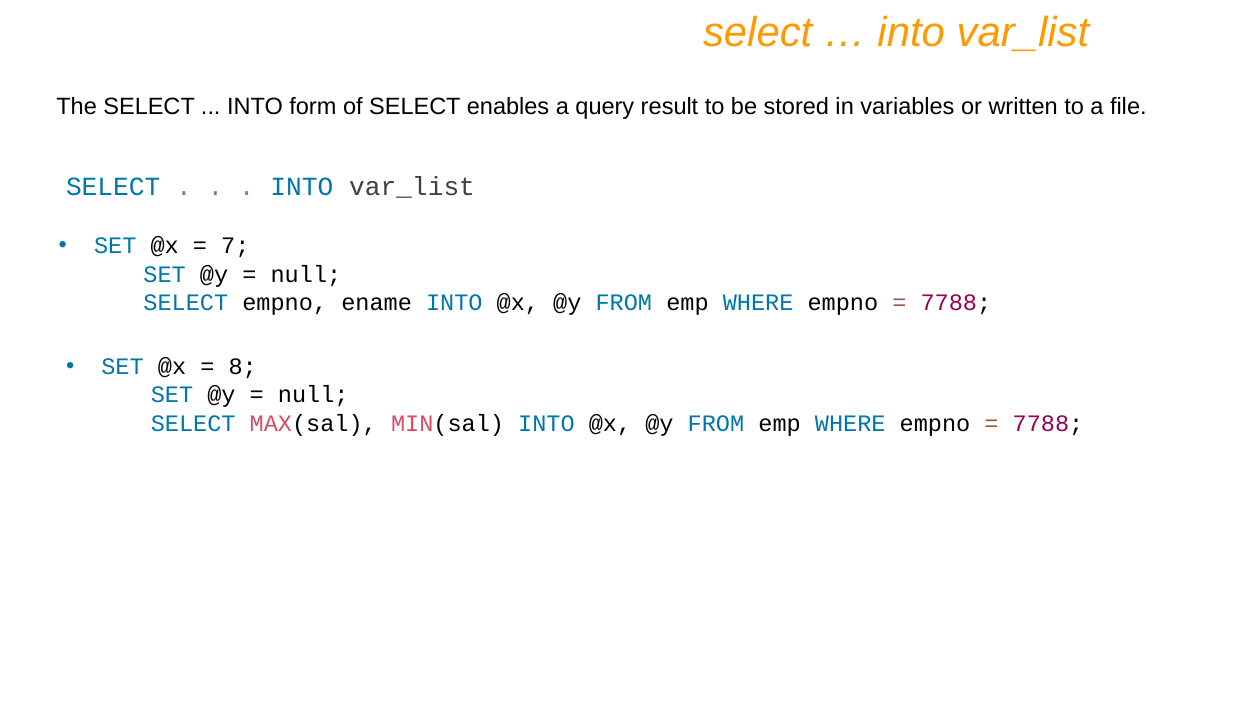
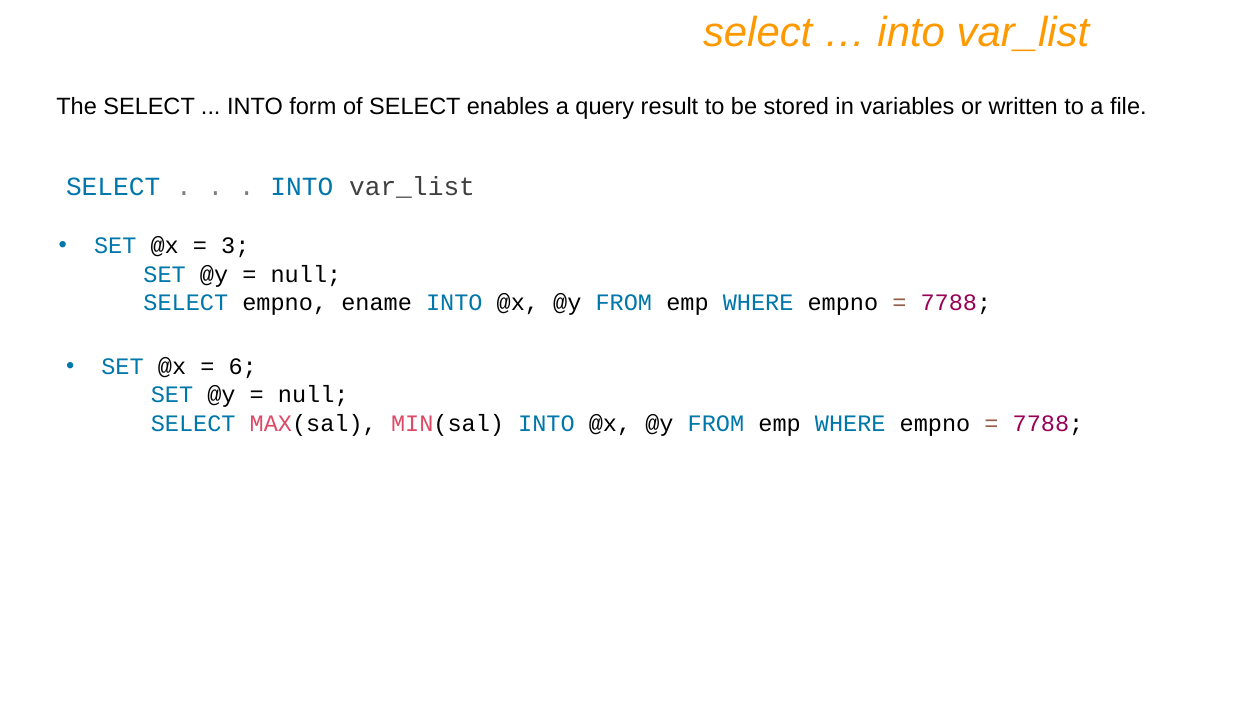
7: 7 -> 3
8: 8 -> 6
